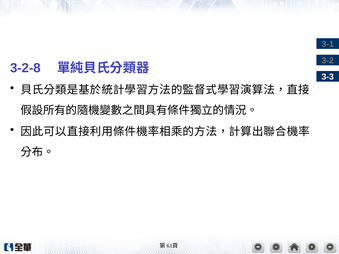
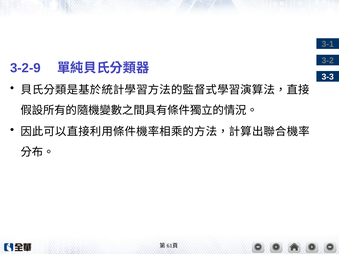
3-2-8: 3-2-8 -> 3-2-9
